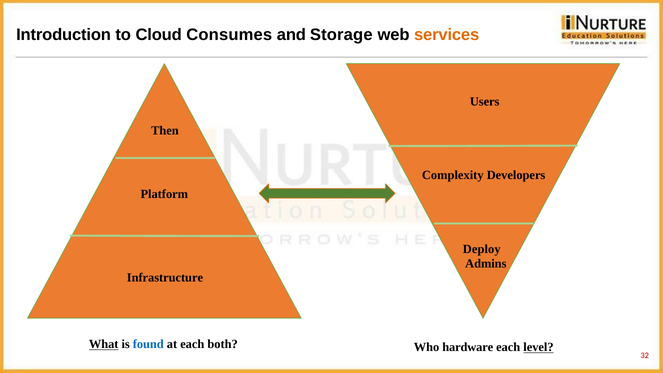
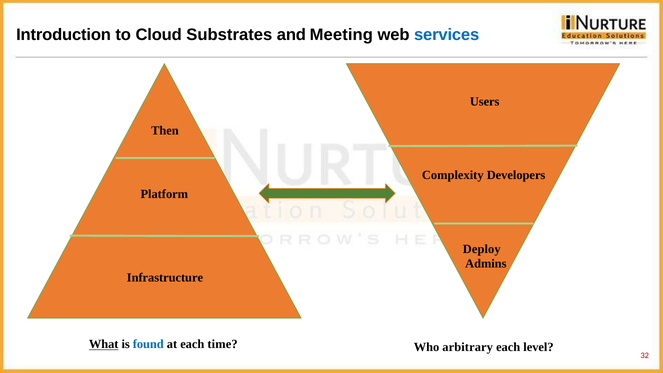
Consumes: Consumes -> Substrates
Storage: Storage -> Meeting
services colour: orange -> blue
both: both -> time
hardware: hardware -> arbitrary
level underline: present -> none
